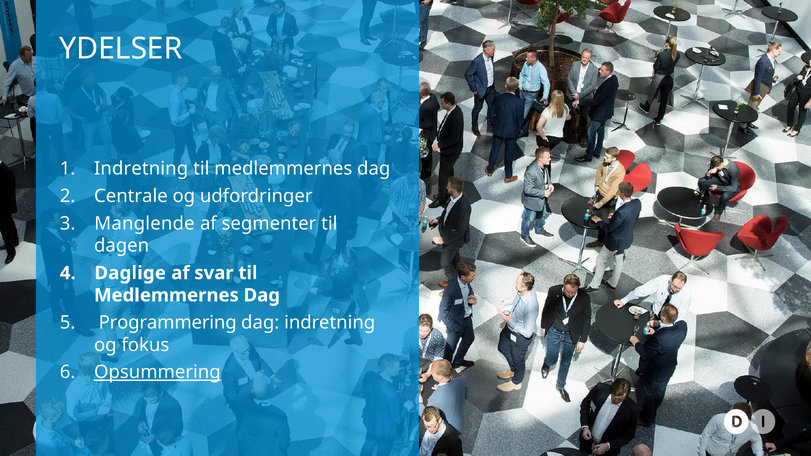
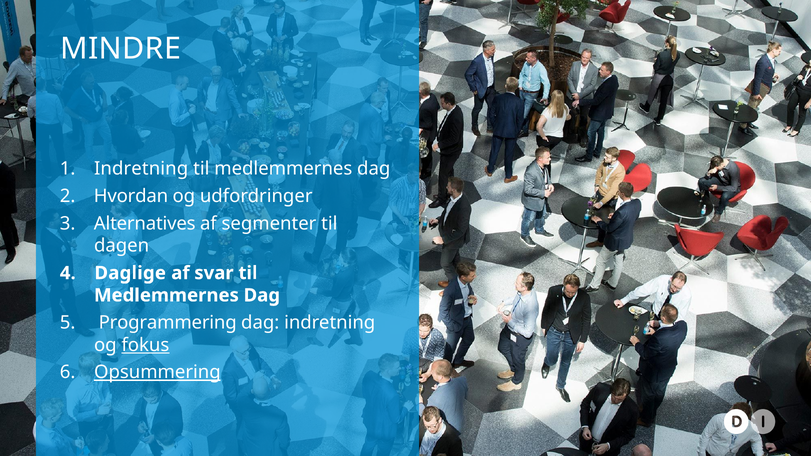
YDELSER: YDELSER -> MINDRE
Centrale: Centrale -> Hvordan
Manglende: Manglende -> Alternatives
fokus underline: none -> present
